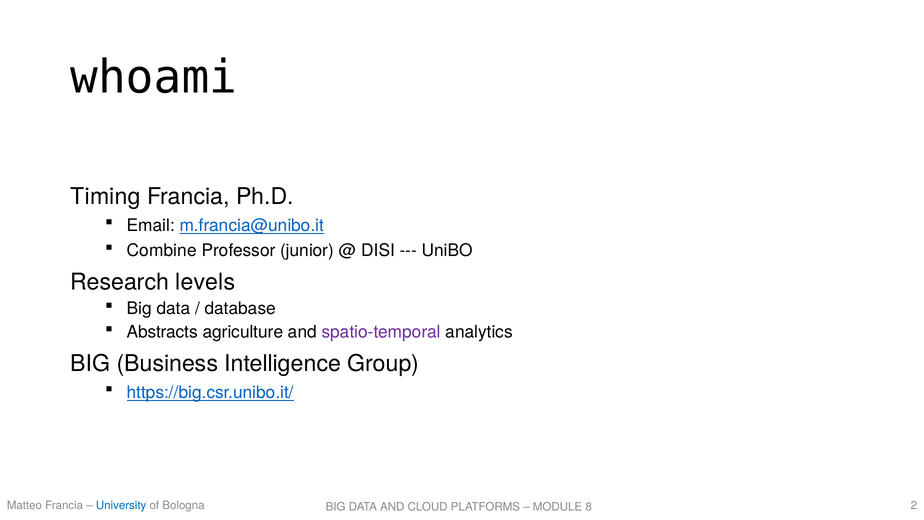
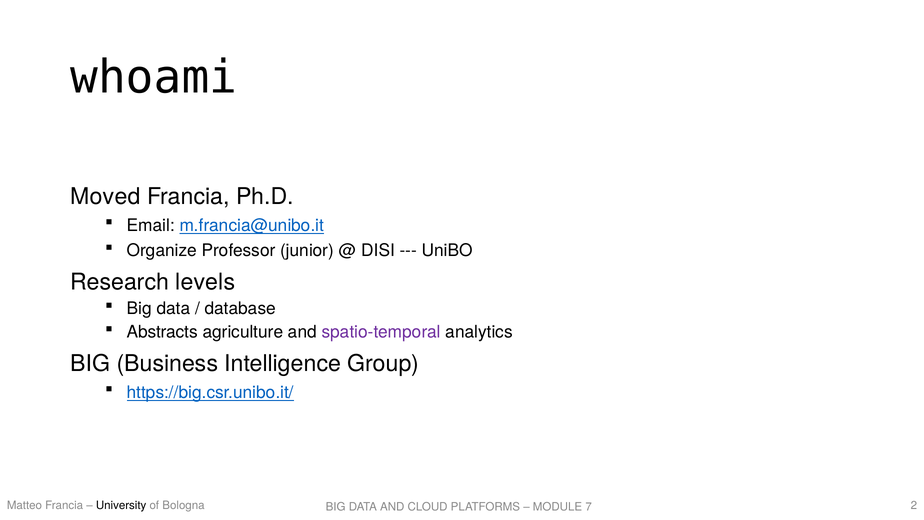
Timing: Timing -> Moved
Combine: Combine -> Organize
University colour: blue -> black
8: 8 -> 7
